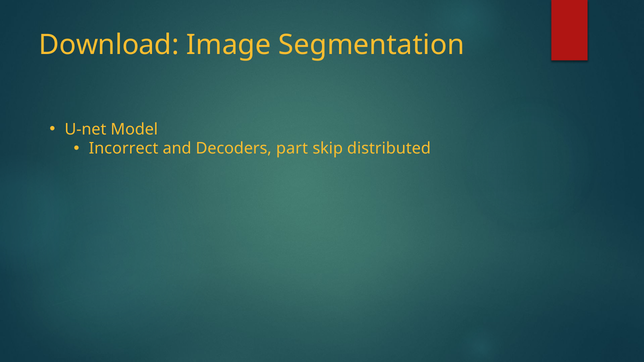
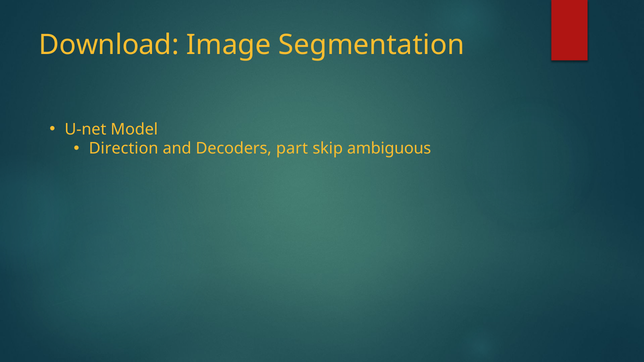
Incorrect: Incorrect -> Direction
distributed: distributed -> ambiguous
